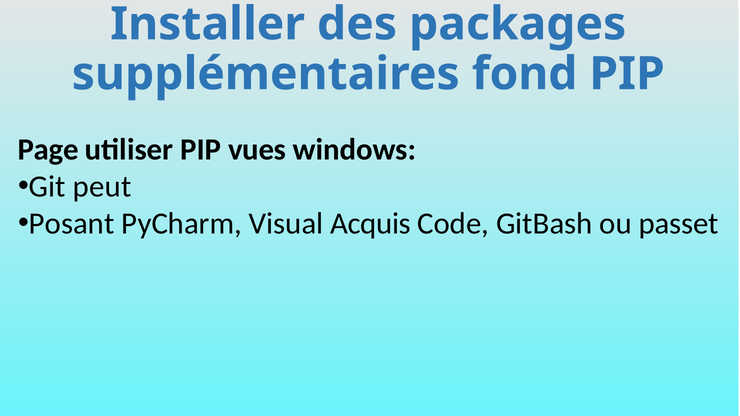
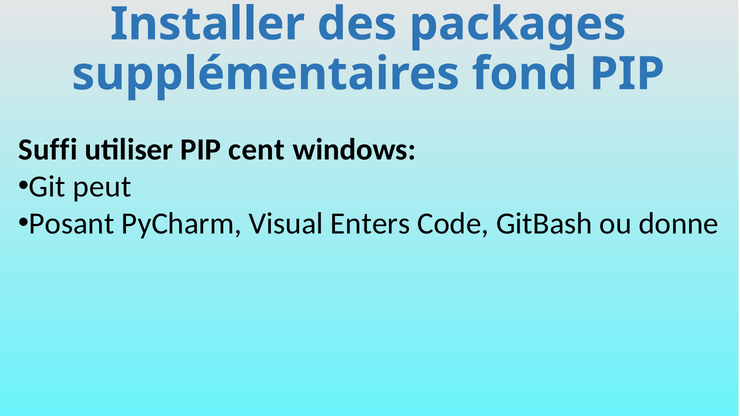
Page: Page -> Suffi
vues: vues -> cent
Acquis: Acquis -> Enters
passet: passet -> donne
